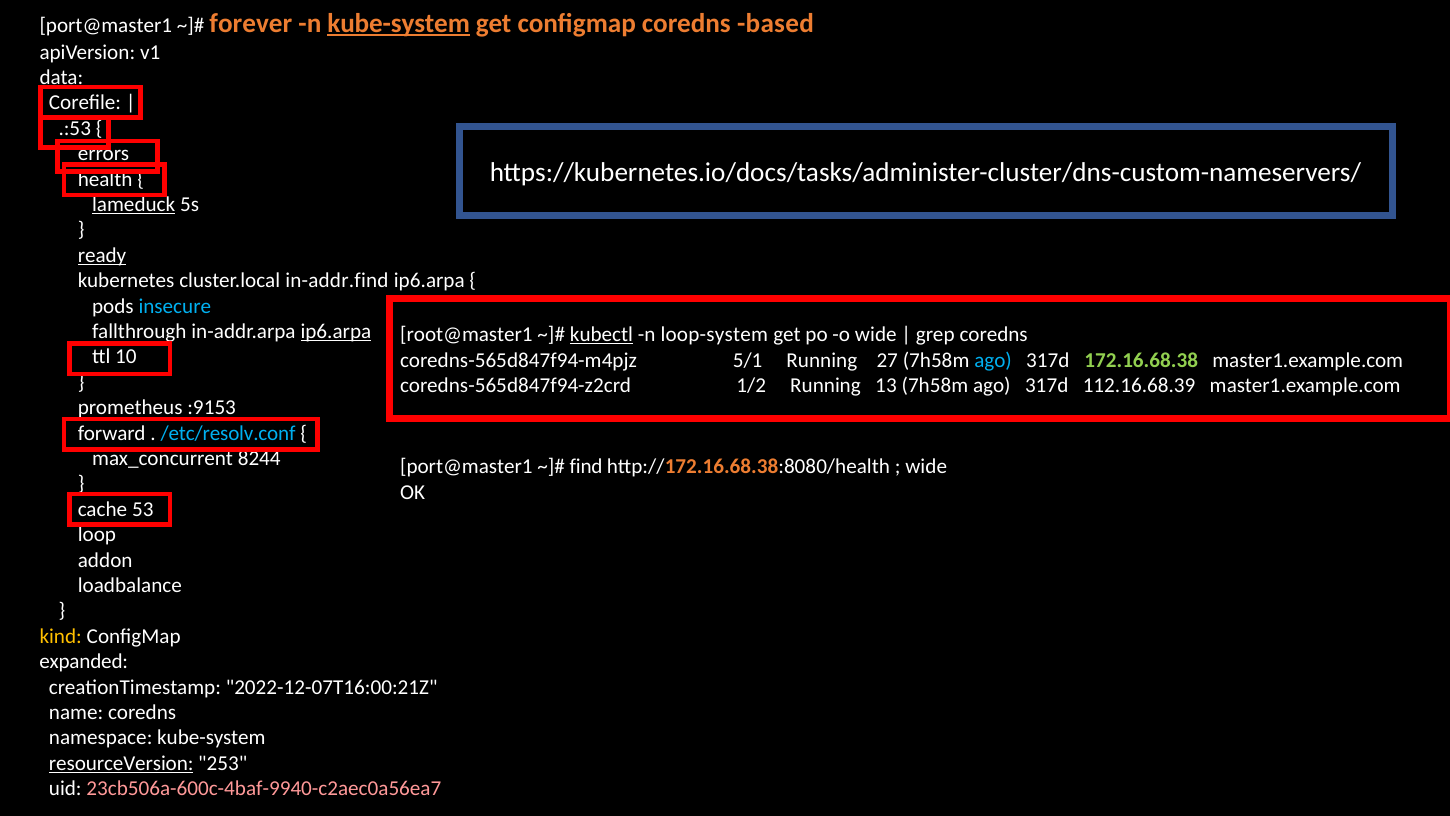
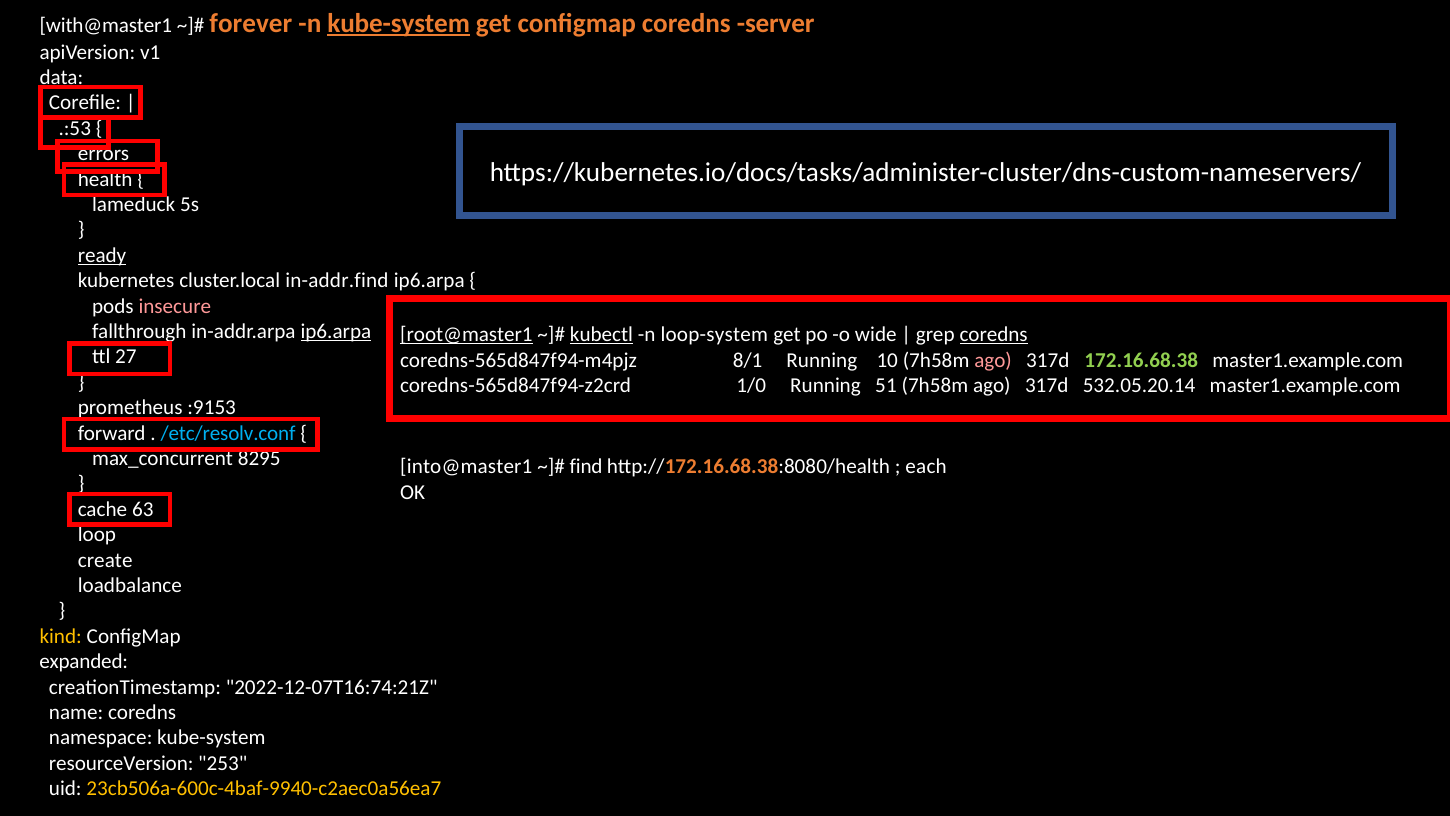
port@master1 at (106, 26): port@master1 -> with@master1
based: based -> server
lameduck underline: present -> none
insecure colour: light blue -> pink
root@master1 underline: none -> present
coredns at (994, 335) underline: none -> present
10: 10 -> 27
5/1: 5/1 -> 8/1
27: 27 -> 10
ago at (993, 360) colour: light blue -> pink
1/2: 1/2 -> 1/0
13: 13 -> 51
112.16.68.39: 112.16.68.39 -> 532.05.20.14
8244: 8244 -> 8295
port@master1 at (466, 467): port@master1 -> into@master1
wide at (926, 467): wide -> each
53: 53 -> 63
addon: addon -> create
2022-12-07T16:00:21Z: 2022-12-07T16:00:21Z -> 2022-12-07T16:74:21Z
resourceVersion underline: present -> none
23cb506a-600c-4baf-9940-c2aec0a56ea7 colour: pink -> yellow
